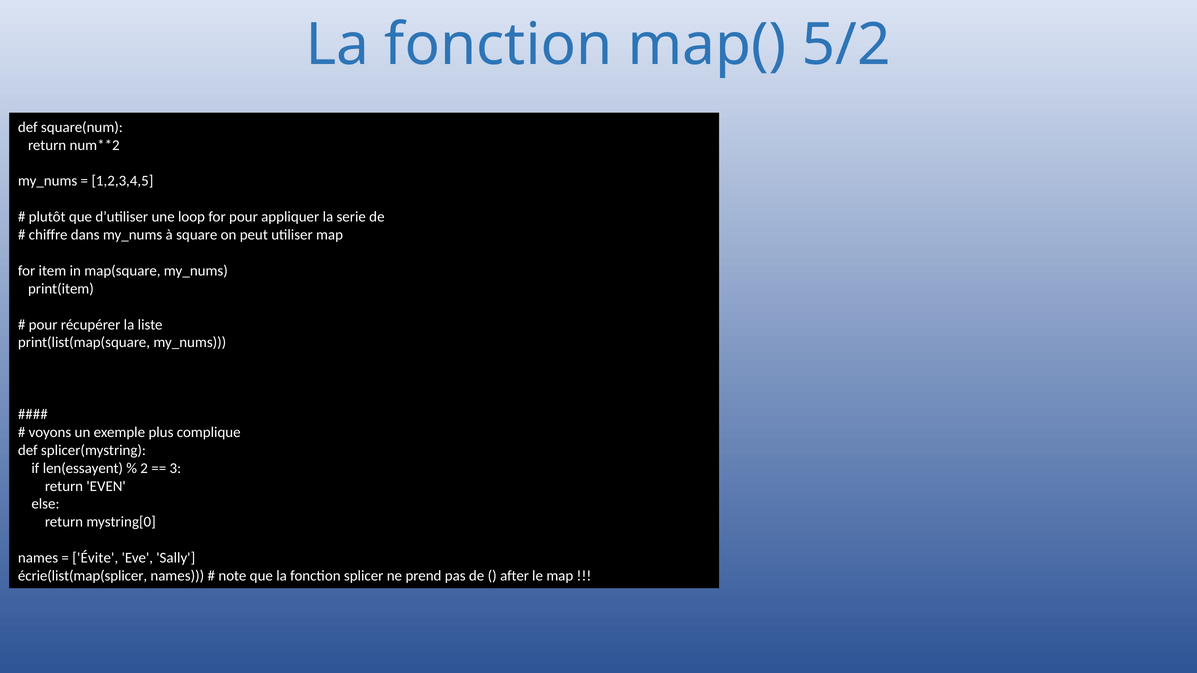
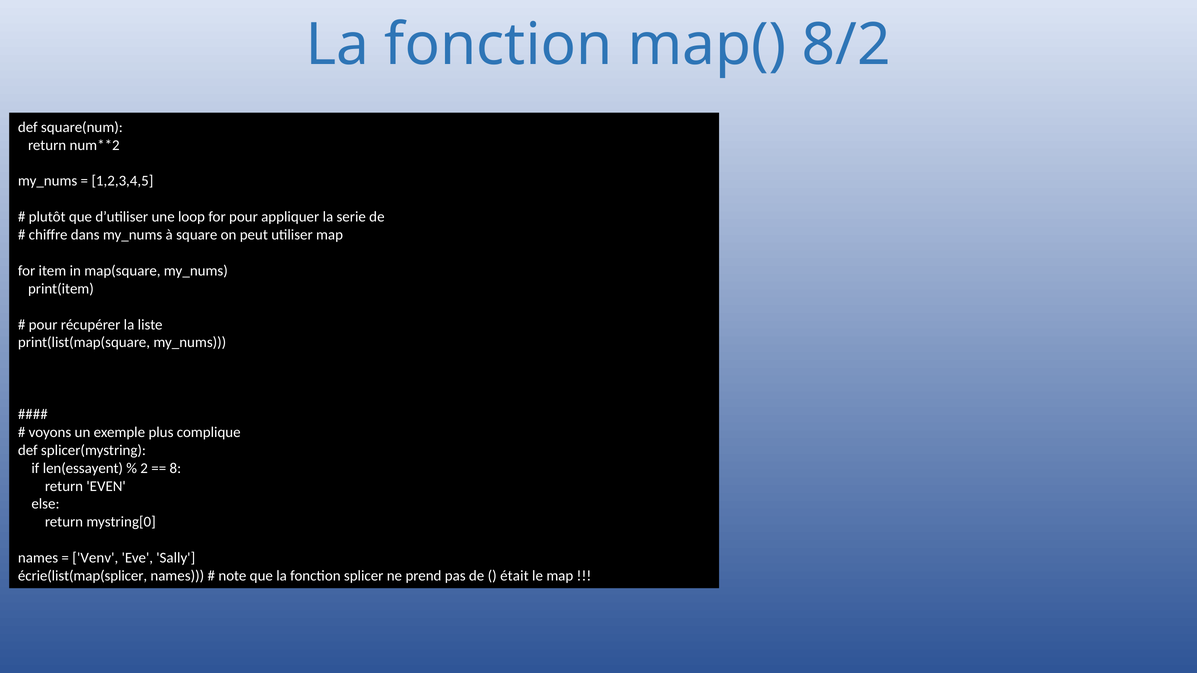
5/2: 5/2 -> 8/2
3: 3 -> 8
Évite: Évite -> Venv
after: after -> était
